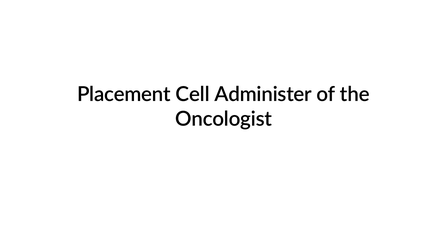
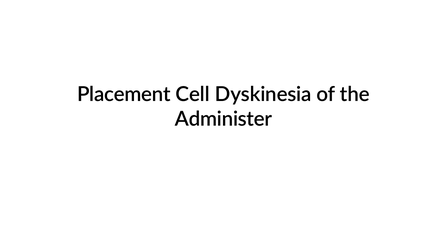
Administer: Administer -> Dyskinesia
Oncologist: Oncologist -> Administer
